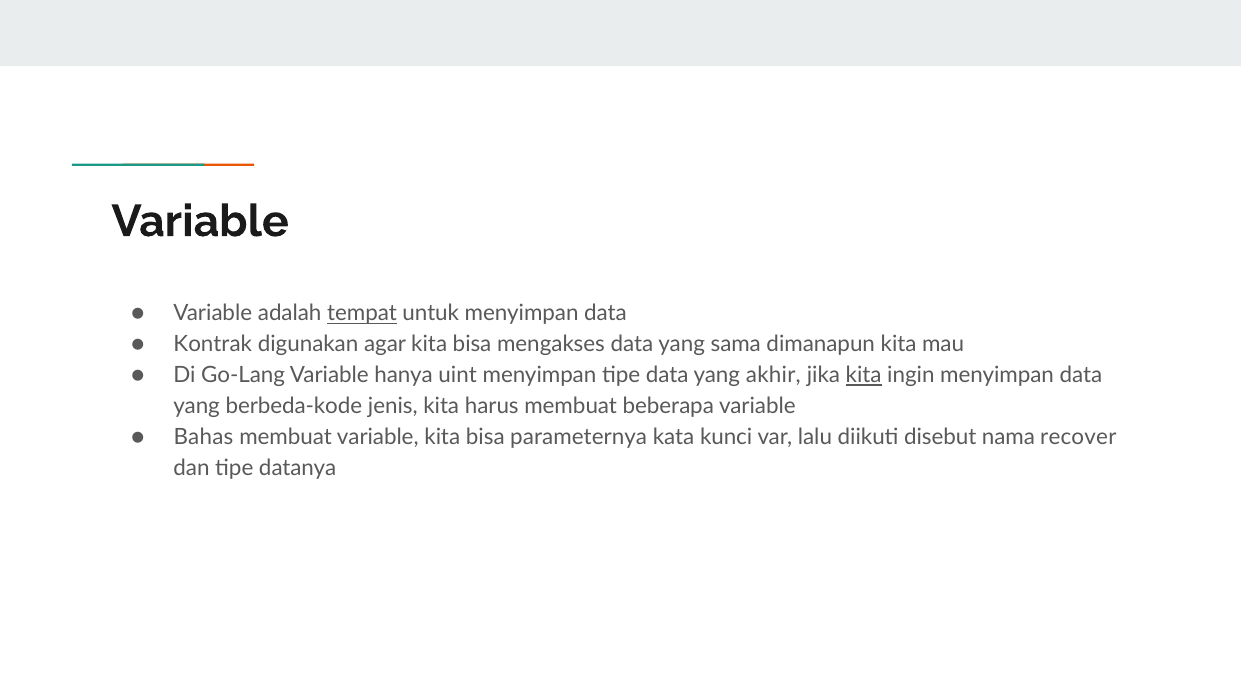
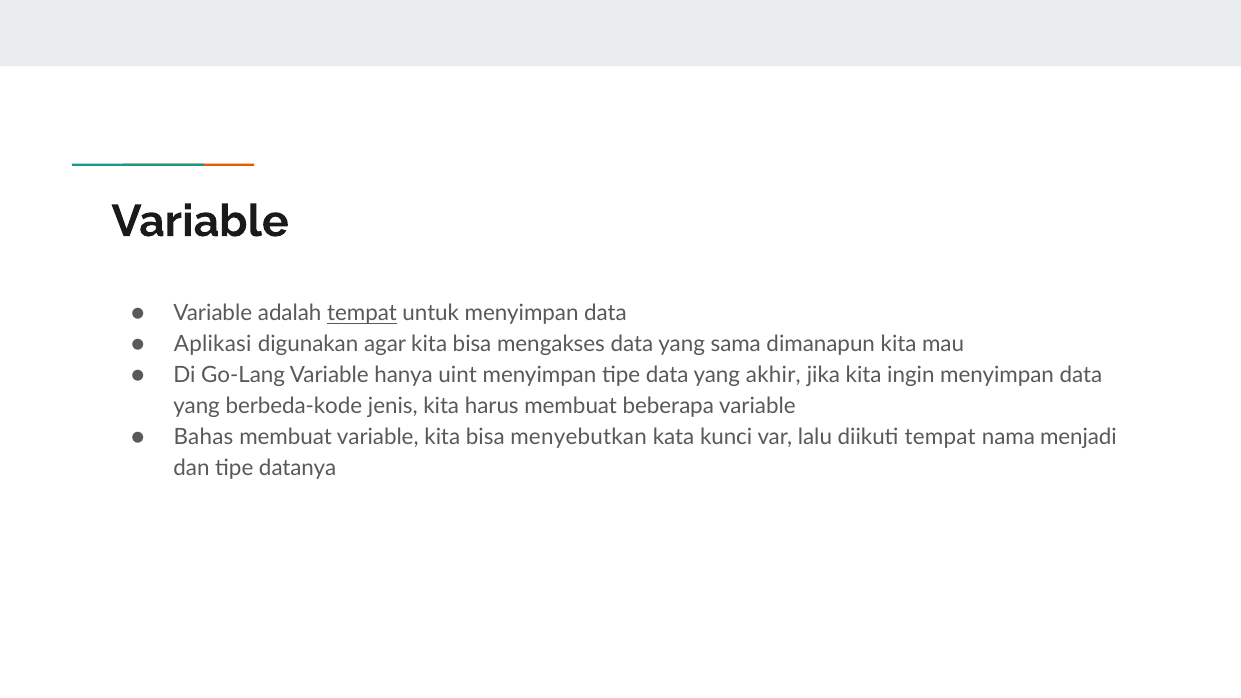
Kontrak: Kontrak -> Aplikasi
kita at (864, 375) underline: present -> none
parameternya: parameternya -> menyebutkan
diikuti disebut: disebut -> tempat
recover: recover -> menjadi
